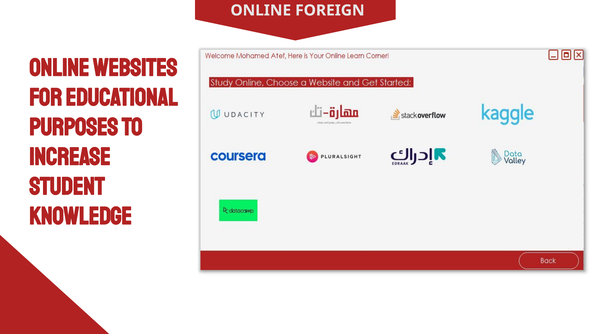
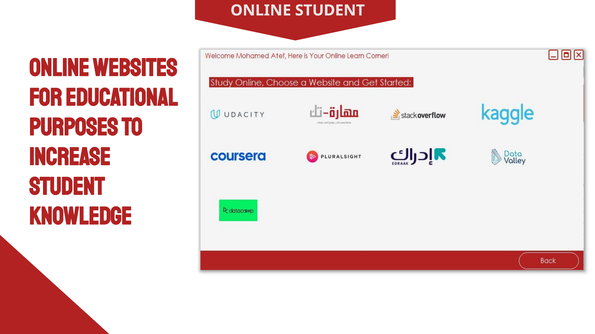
ONLINE FOREIGN: FOREIGN -> STUDENT
